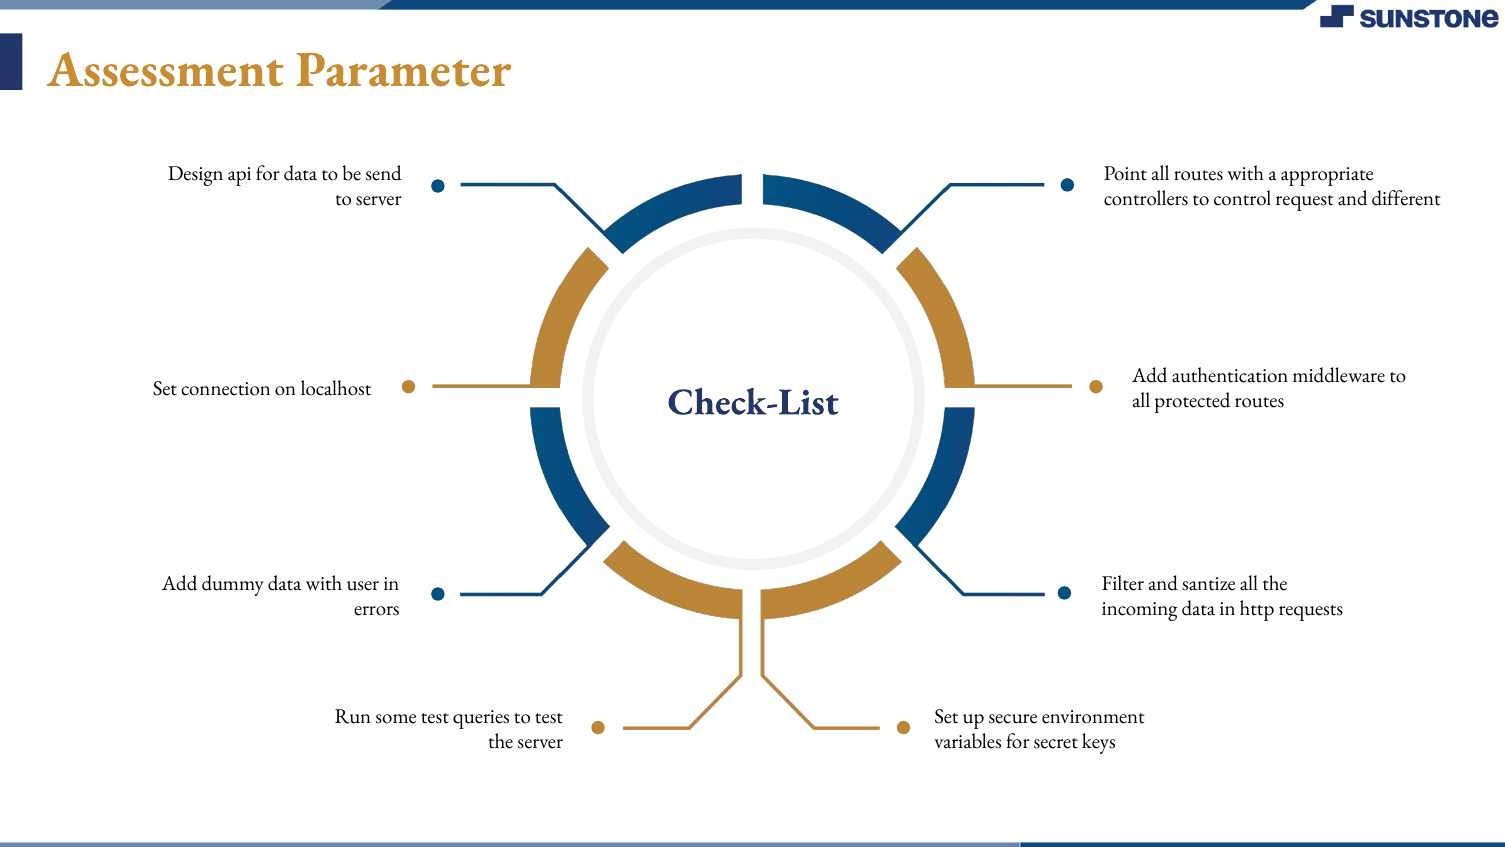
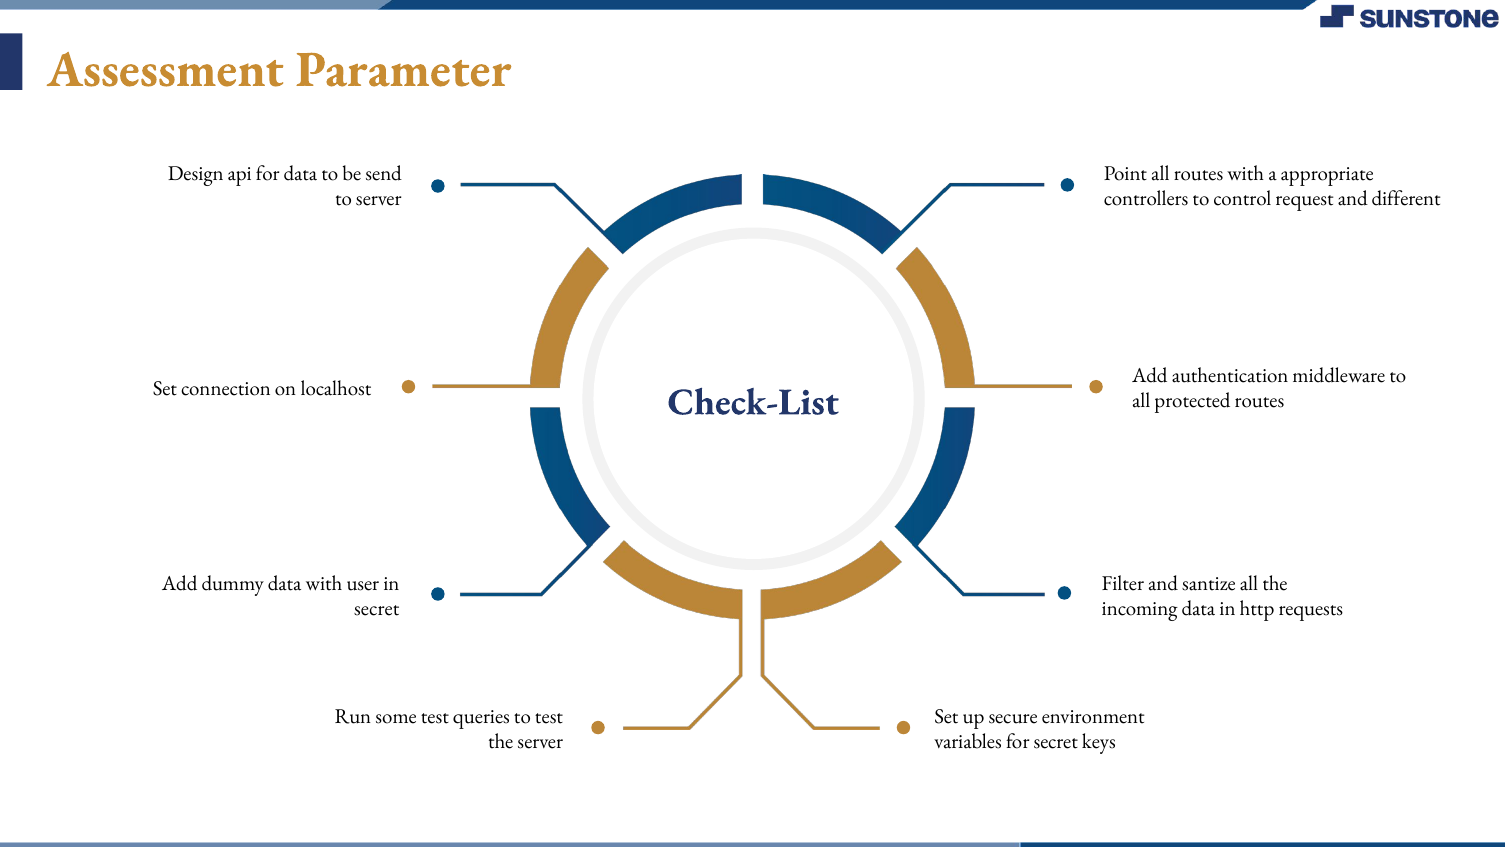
errors at (377, 608): errors -> secret
